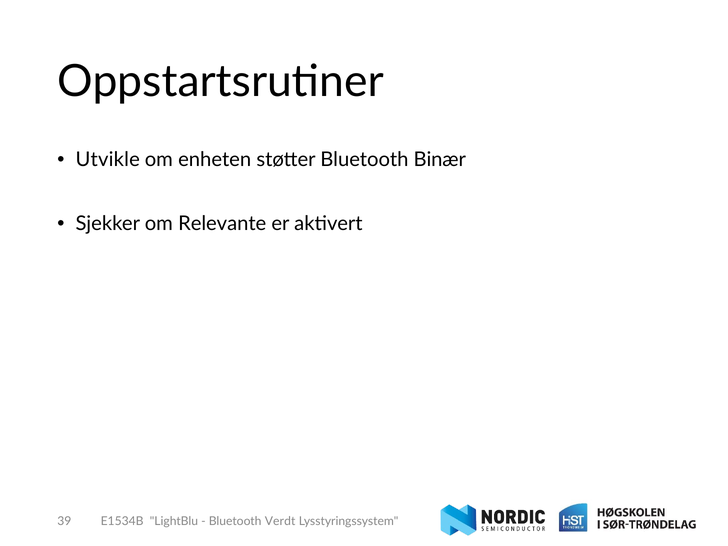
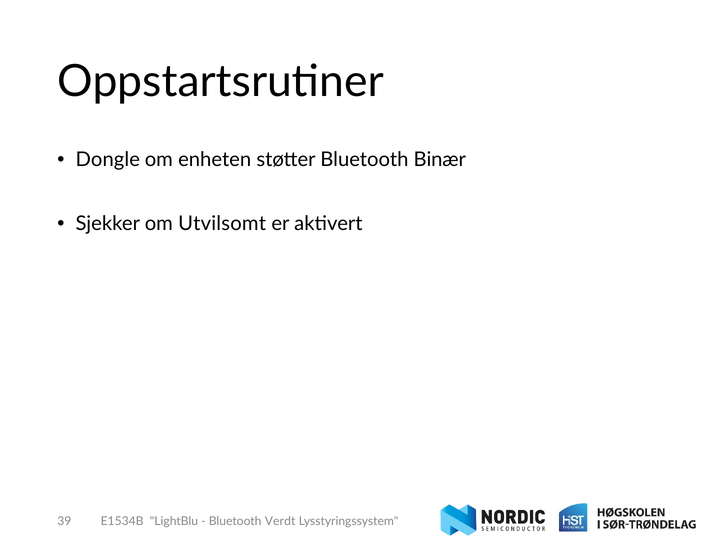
Utvikle: Utvikle -> Dongle
Relevante: Relevante -> Utvilsomt
